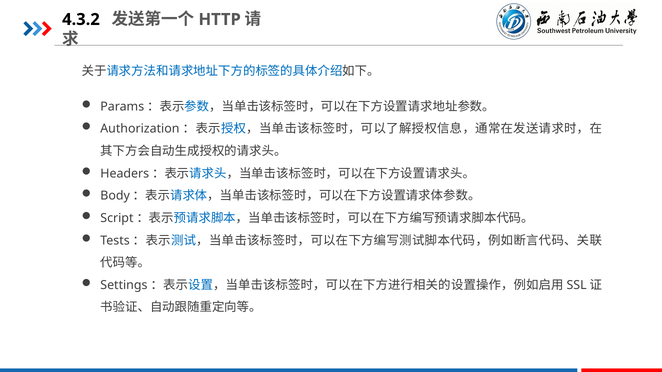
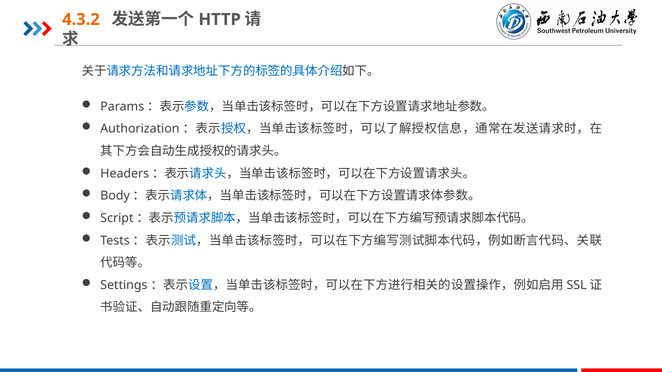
4.3.2 colour: black -> orange
